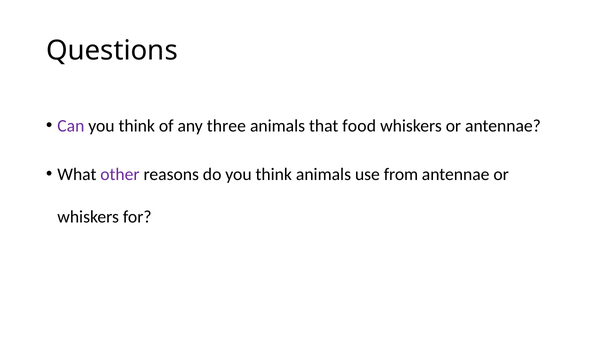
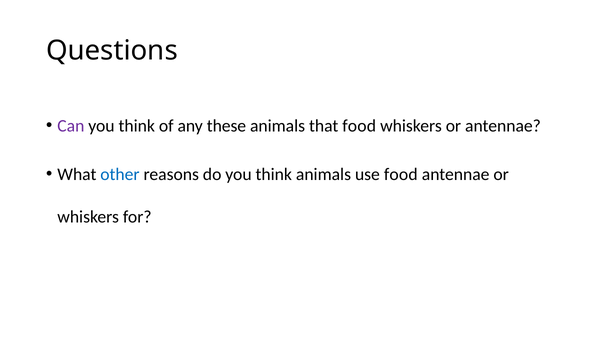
three: three -> these
other colour: purple -> blue
use from: from -> food
